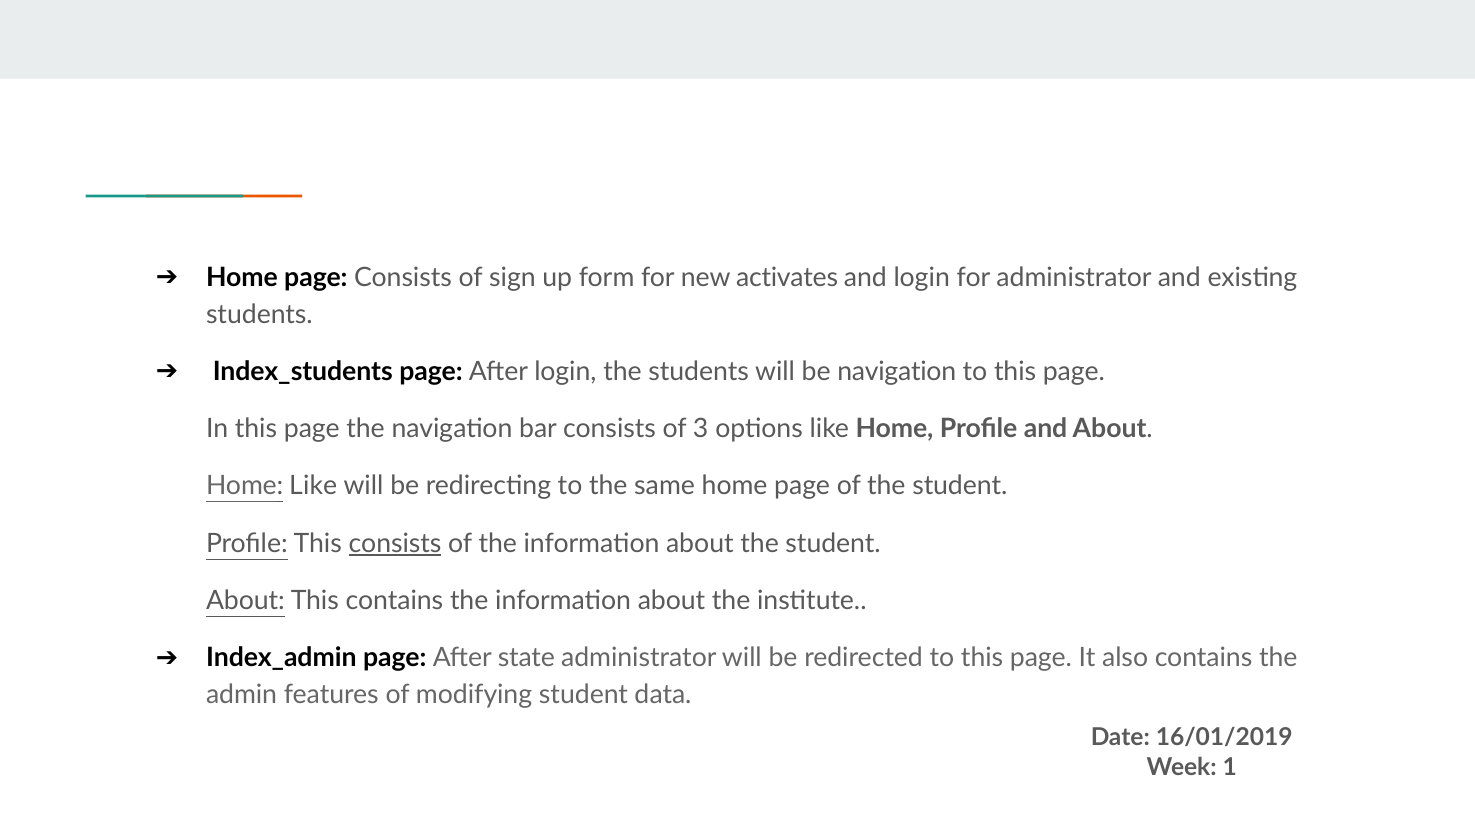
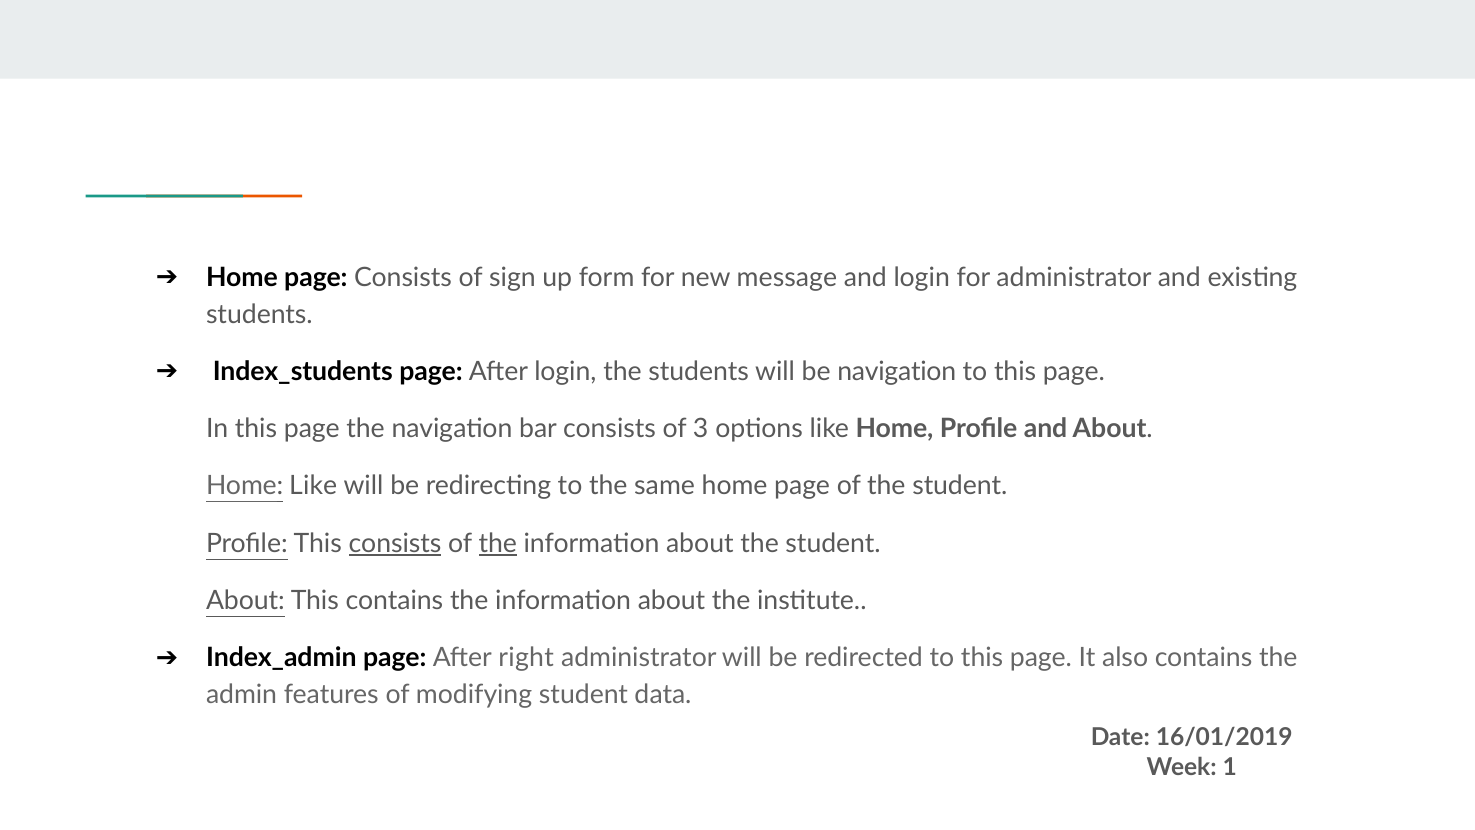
activates: activates -> message
the at (498, 543) underline: none -> present
state: state -> right
